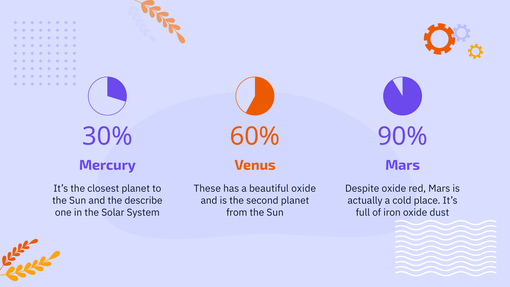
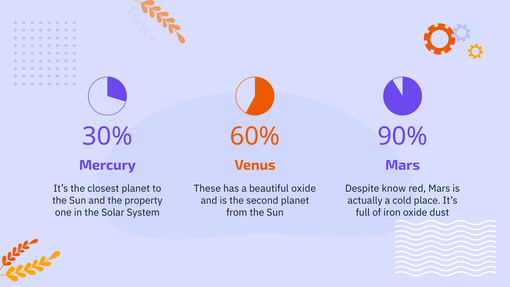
Despite oxide: oxide -> know
describe: describe -> property
